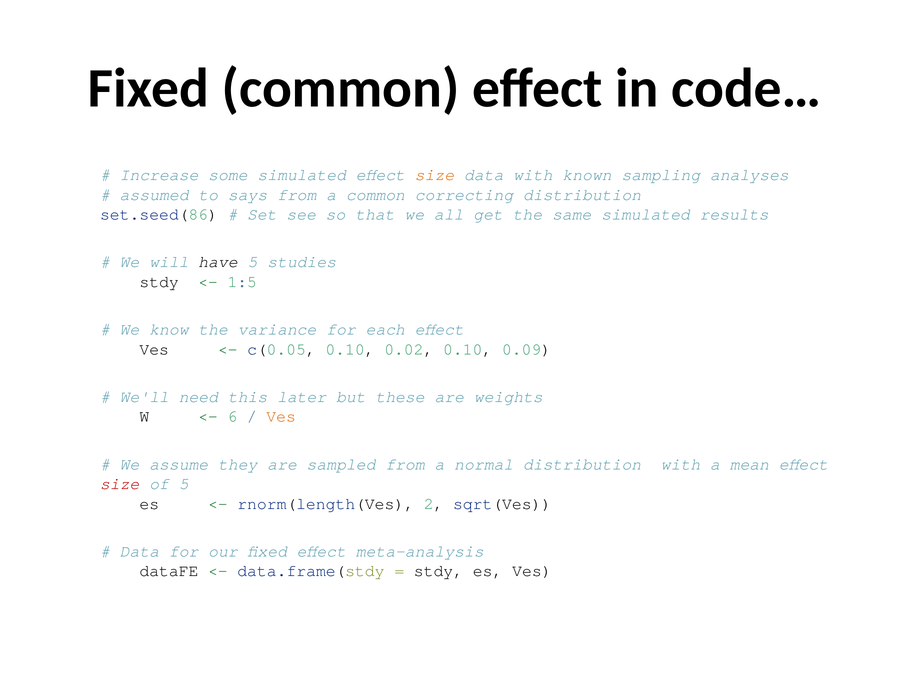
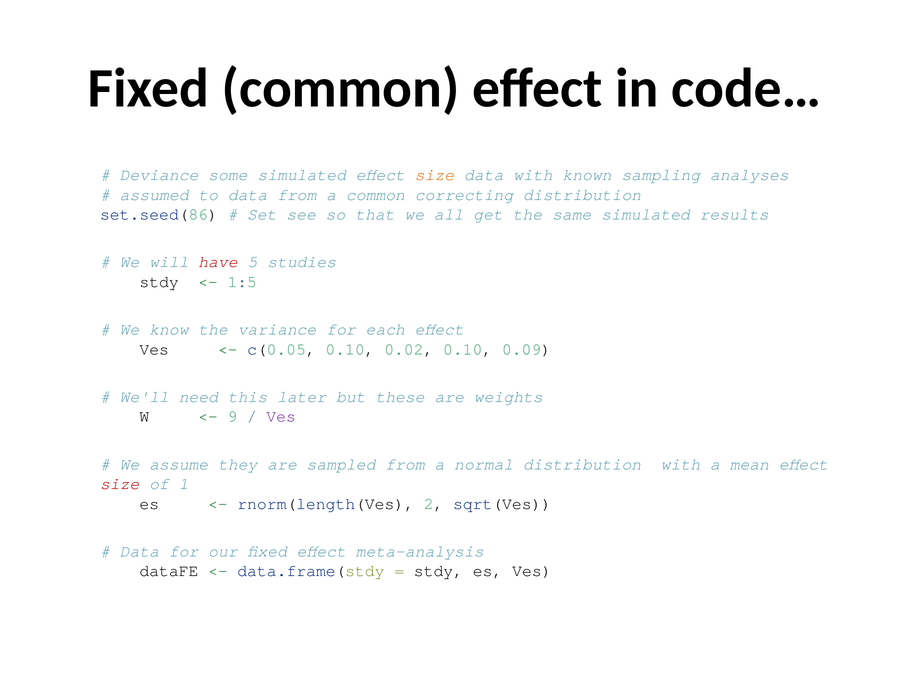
Increase: Increase -> Deviance
to says: says -> data
have colour: black -> red
6: 6 -> 9
Ves at (281, 416) colour: orange -> purple
of 5: 5 -> 1
